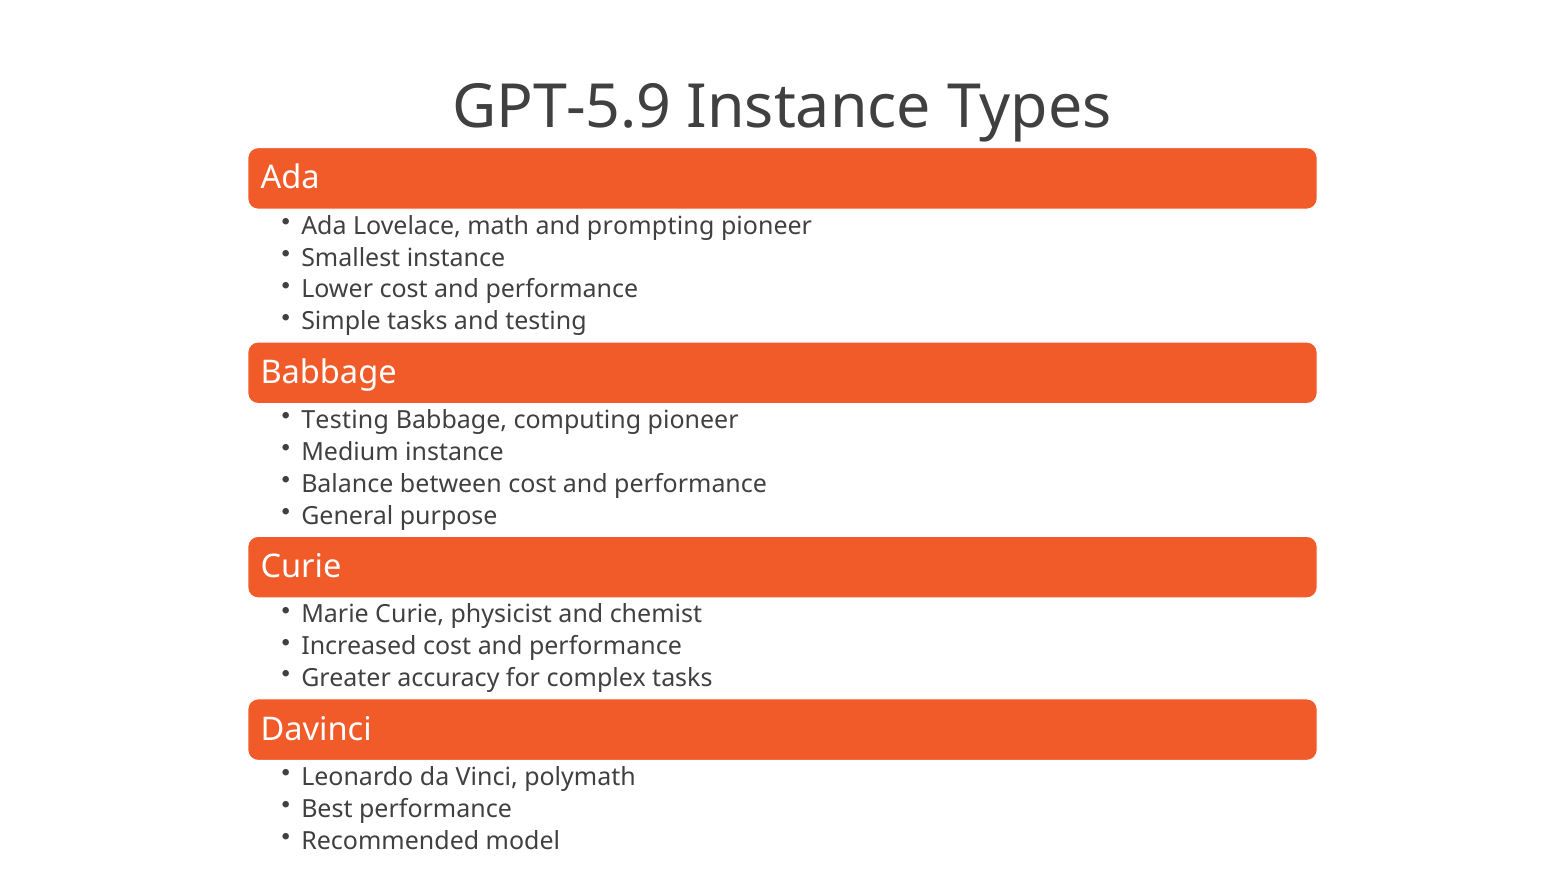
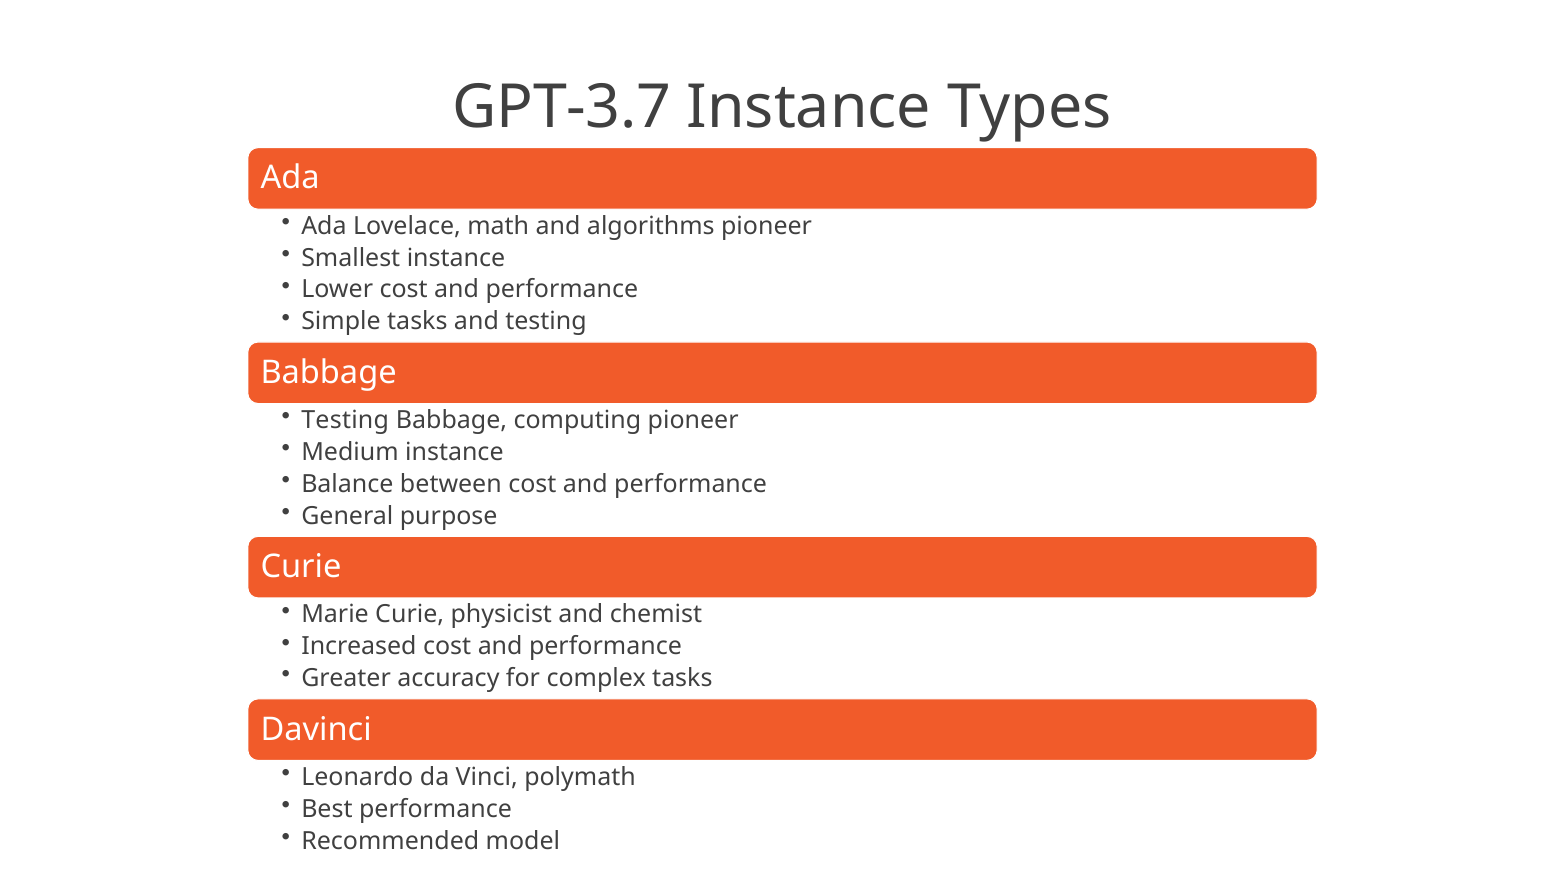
GPT-5.9: GPT-5.9 -> GPT-3.7
prompting: prompting -> algorithms
